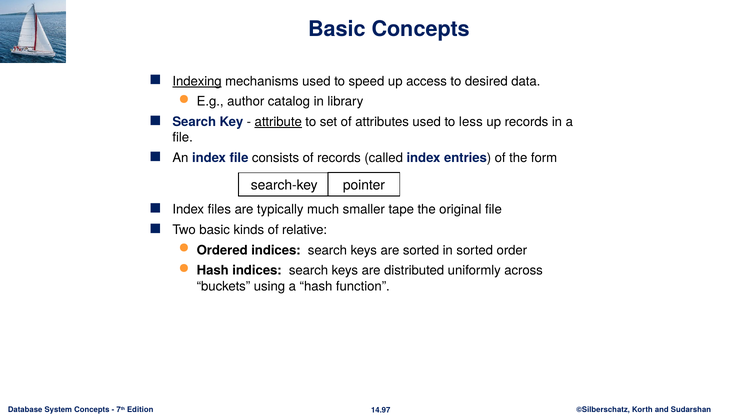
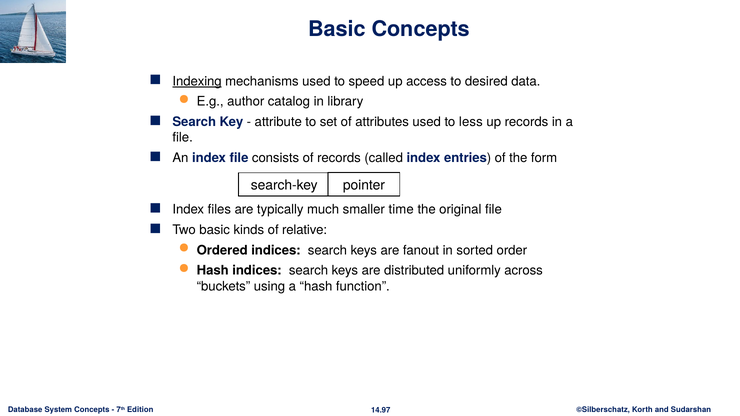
attribute underline: present -> none
tape: tape -> time
are sorted: sorted -> fanout
